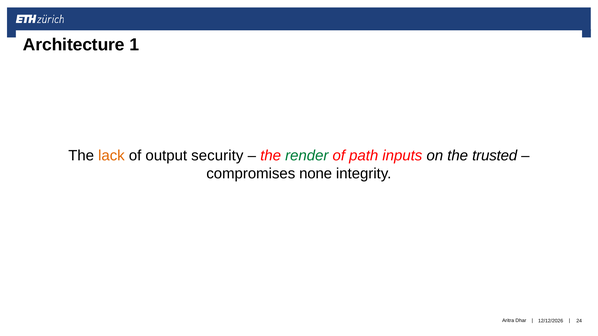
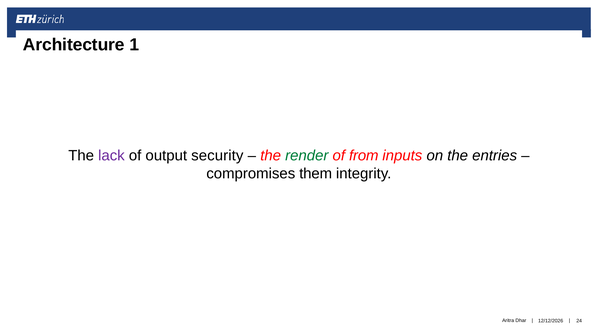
lack colour: orange -> purple
path: path -> from
trusted: trusted -> entries
none: none -> them
